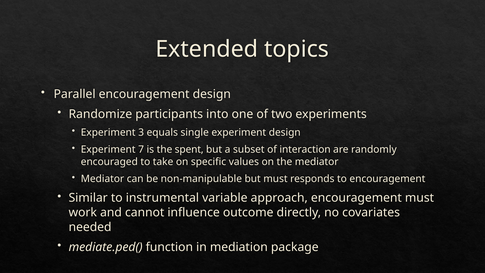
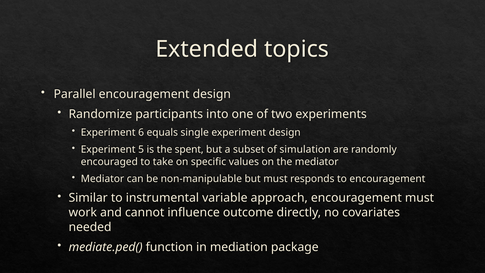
3: 3 -> 6
7: 7 -> 5
interaction: interaction -> simulation
